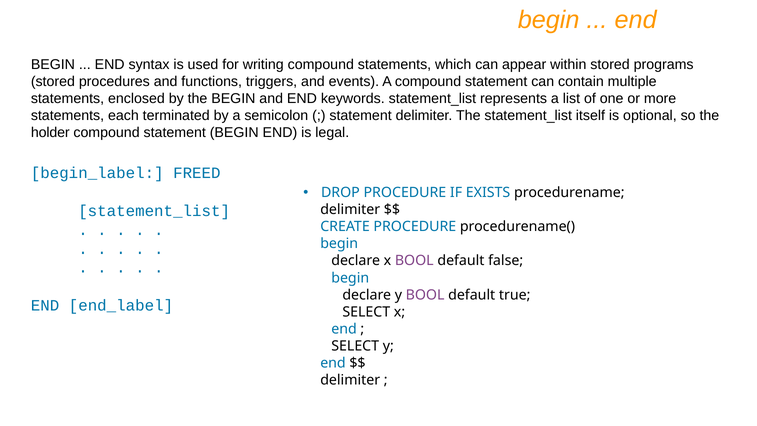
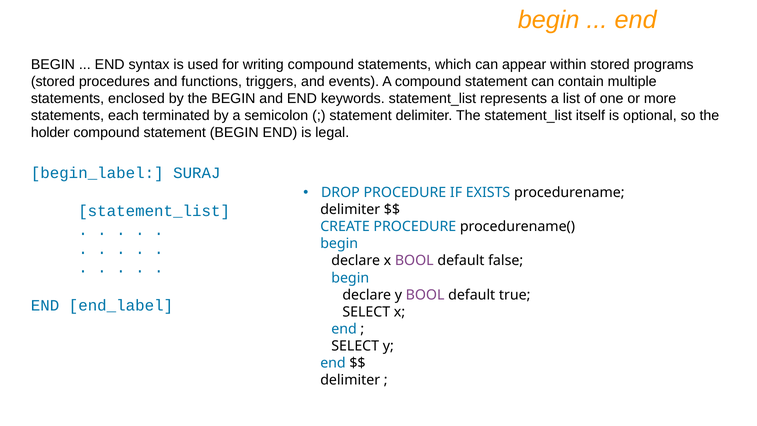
FREED: FREED -> SURAJ
